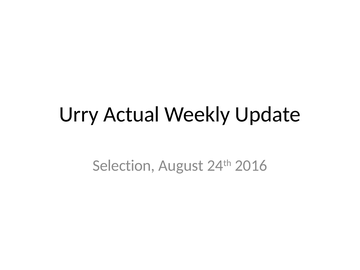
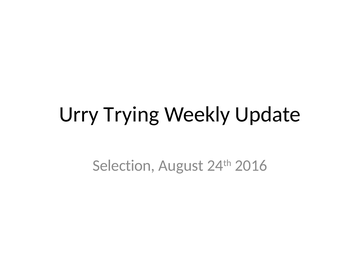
Actual: Actual -> Trying
